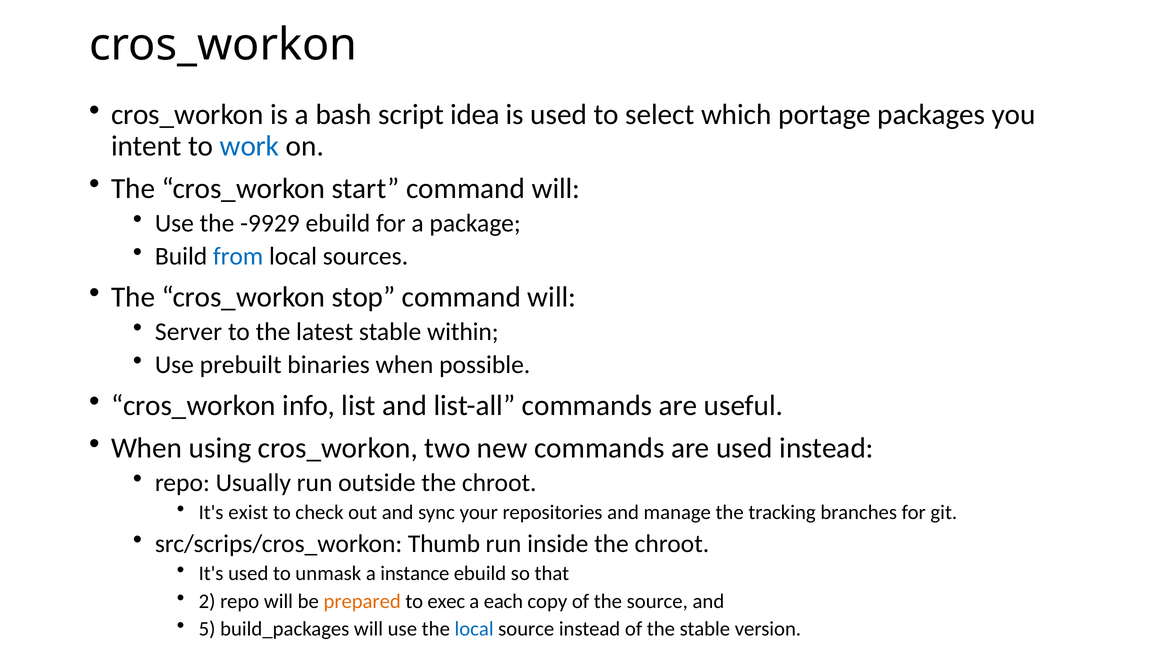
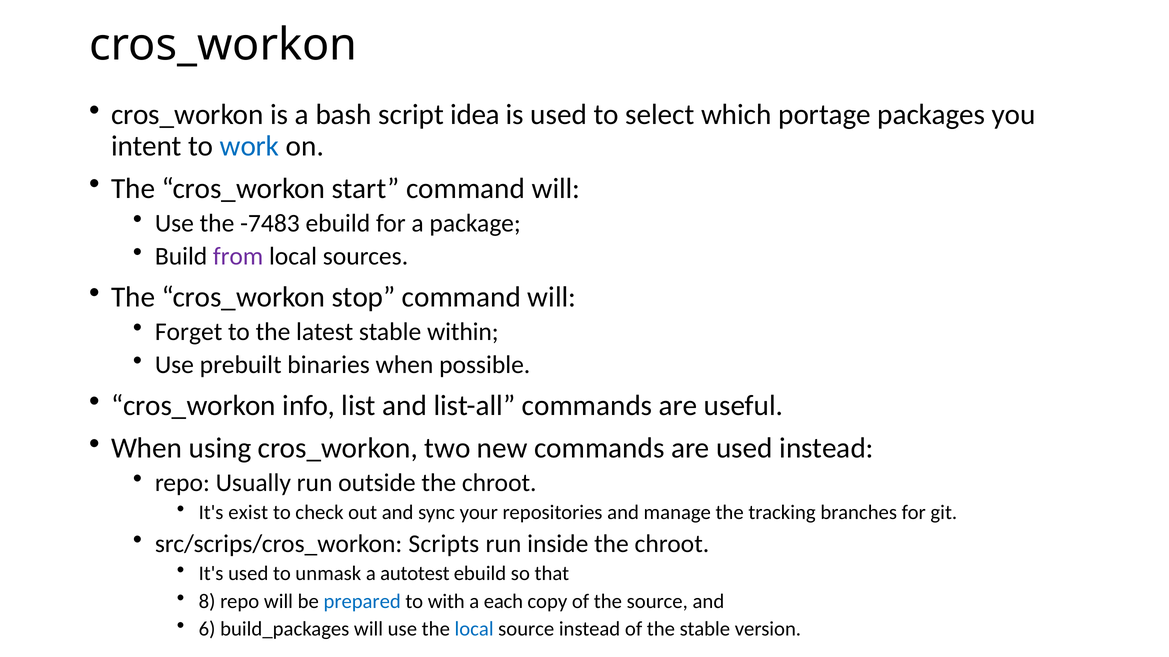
-9929: -9929 -> -7483
from colour: blue -> purple
Server: Server -> Forget
Thumb: Thumb -> Scripts
instance: instance -> autotest
2: 2 -> 8
prepared colour: orange -> blue
exec: exec -> with
5: 5 -> 6
